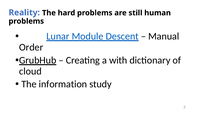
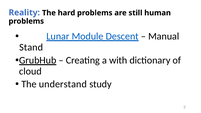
Order: Order -> Stand
information: information -> understand
